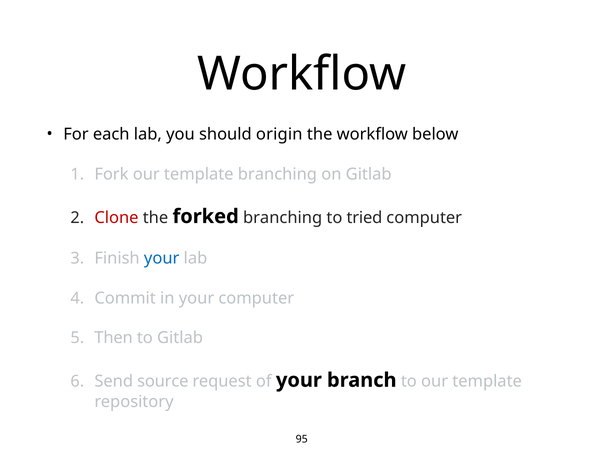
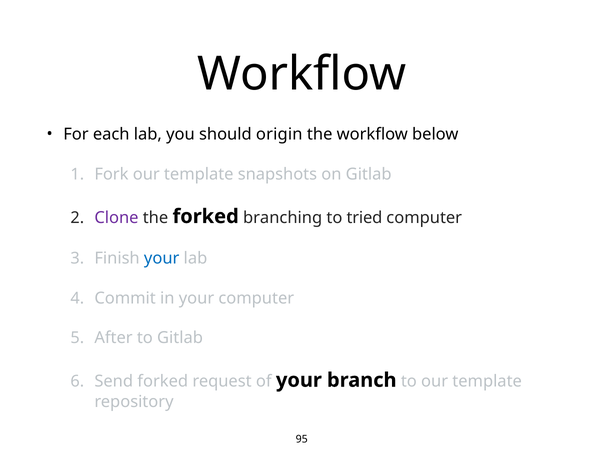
template branching: branching -> snapshots
Clone colour: red -> purple
Then: Then -> After
Send source: source -> forked
